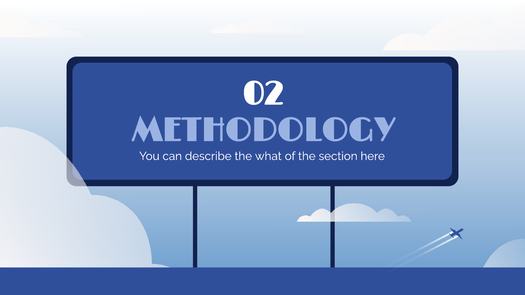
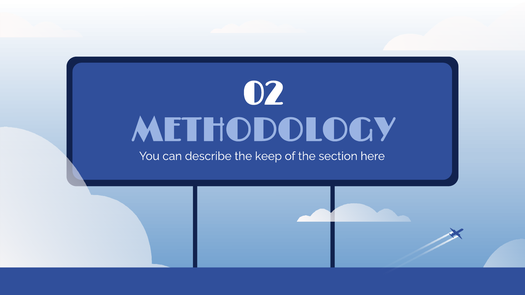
what: what -> keep
